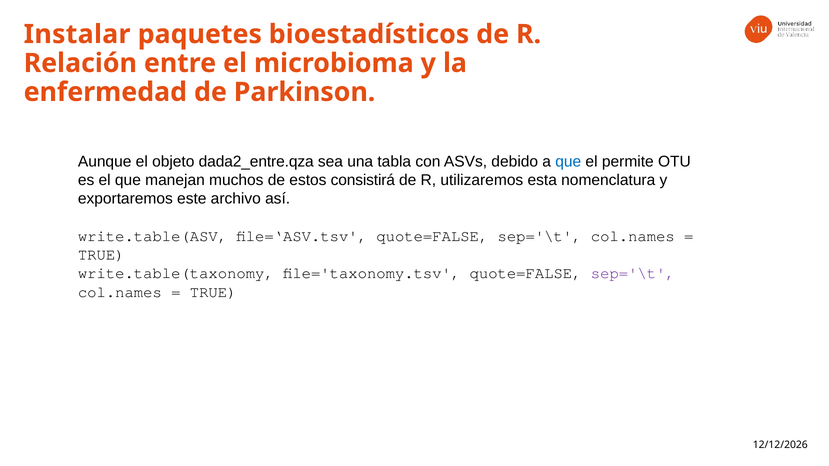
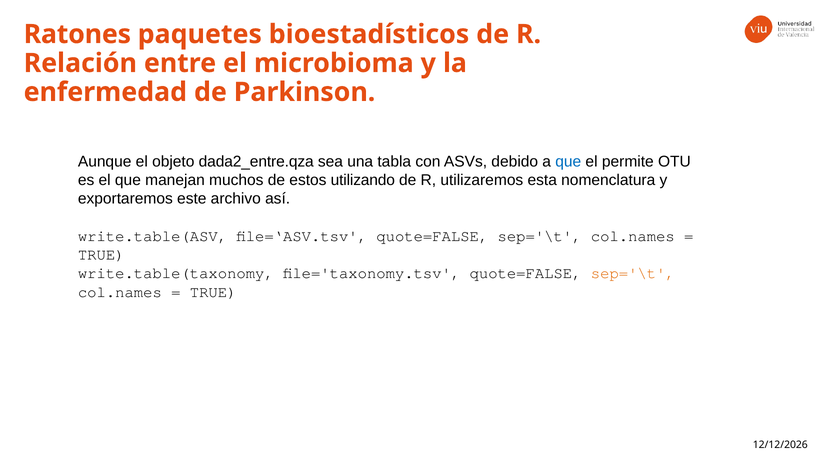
Instalar: Instalar -> Ratones
consistirá: consistirá -> utilizando
sep='\t at (633, 273) colour: purple -> orange
